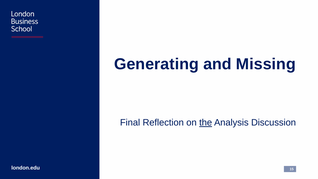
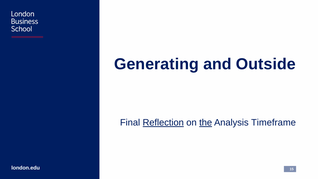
Missing: Missing -> Outside
Reflection underline: none -> present
Discussion: Discussion -> Timeframe
